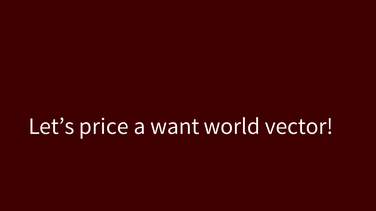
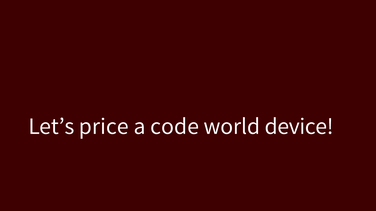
want: want -> code
vector: vector -> device
